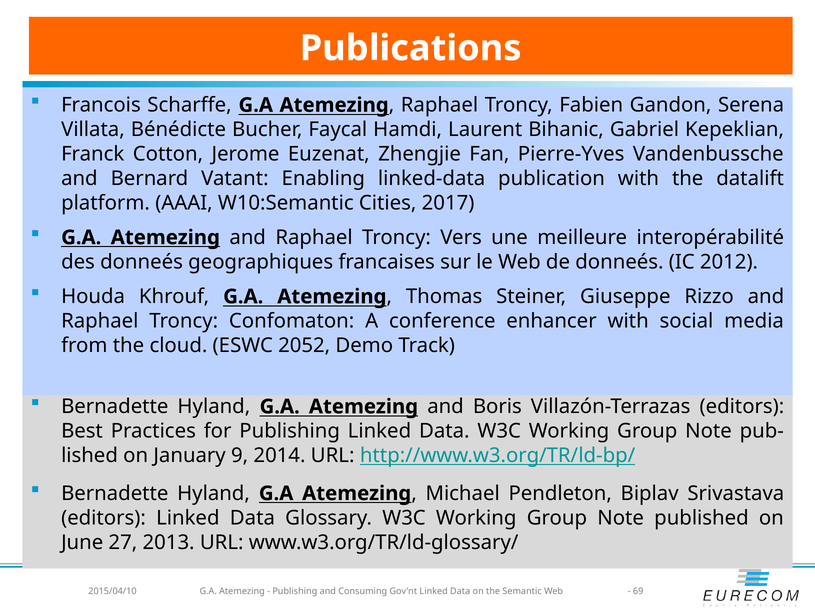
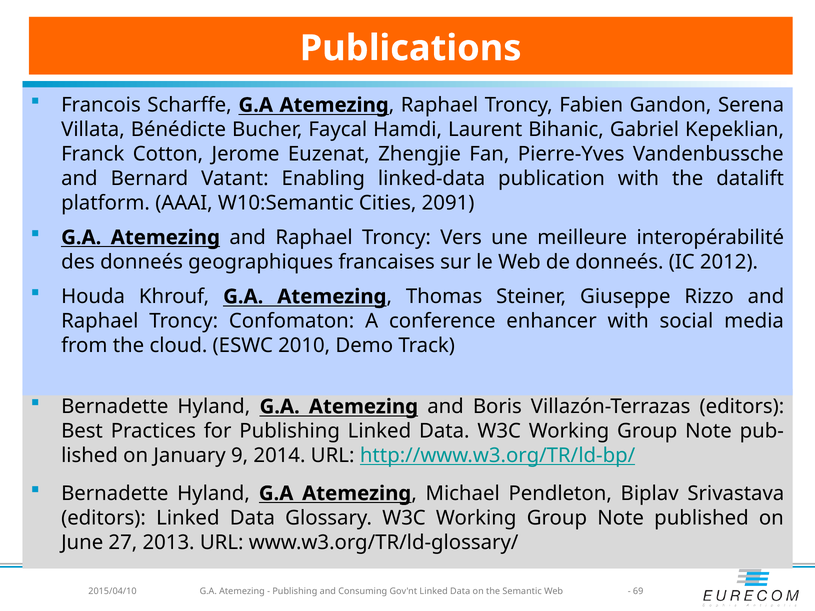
2017: 2017 -> 2091
2052: 2052 -> 2010
